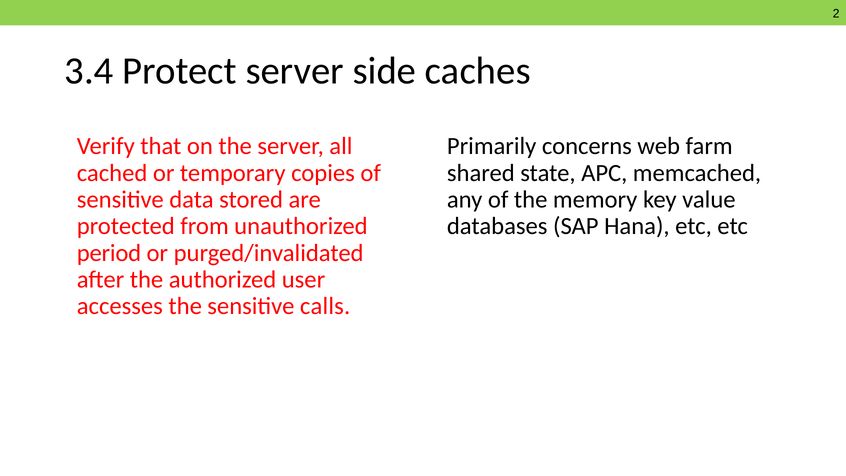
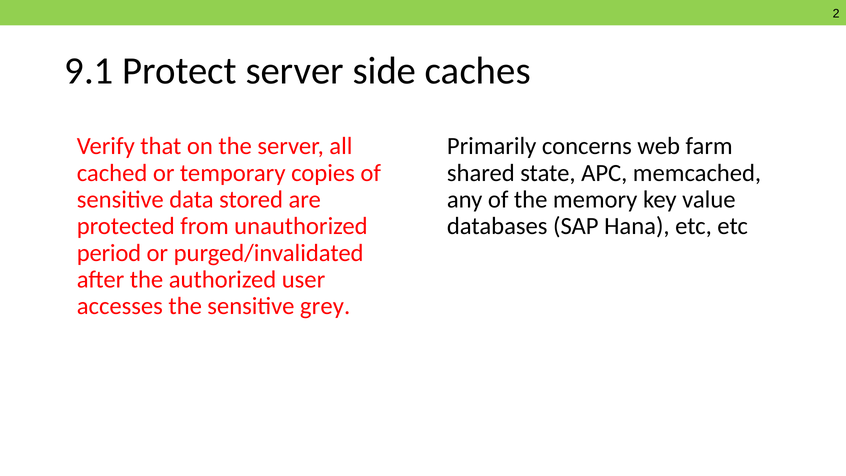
3.4: 3.4 -> 9.1
calls: calls -> grey
